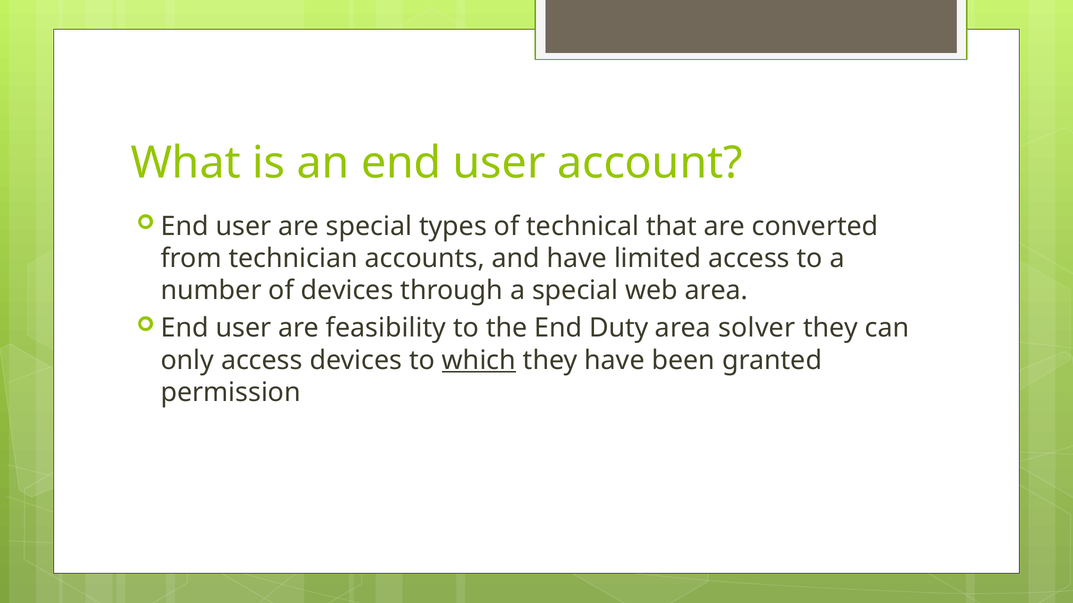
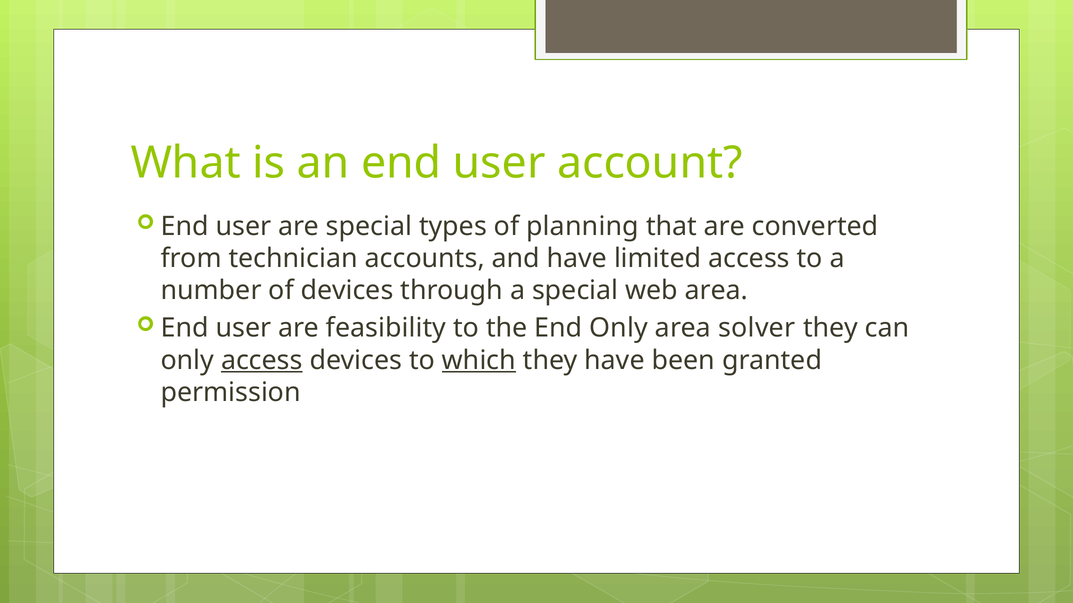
technical: technical -> planning
End Duty: Duty -> Only
access at (262, 361) underline: none -> present
